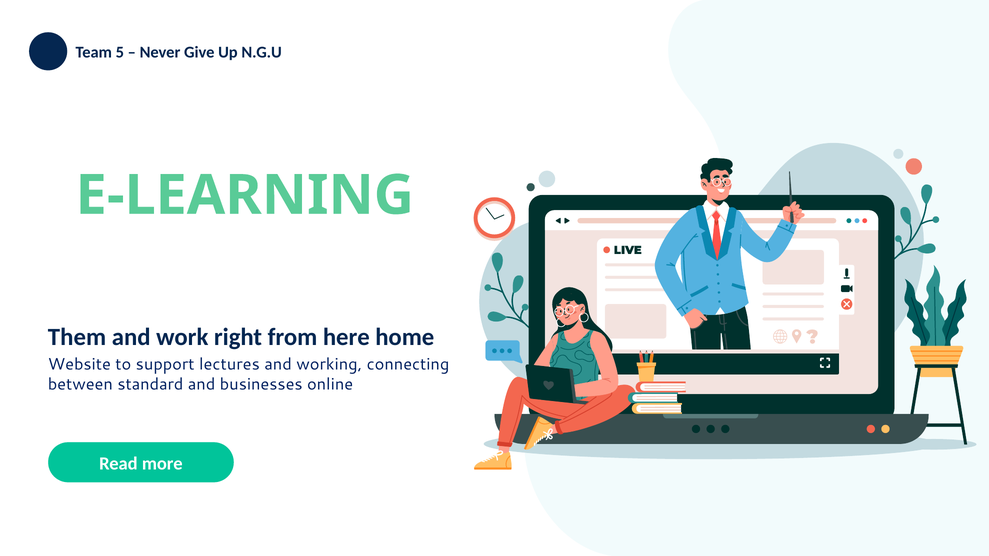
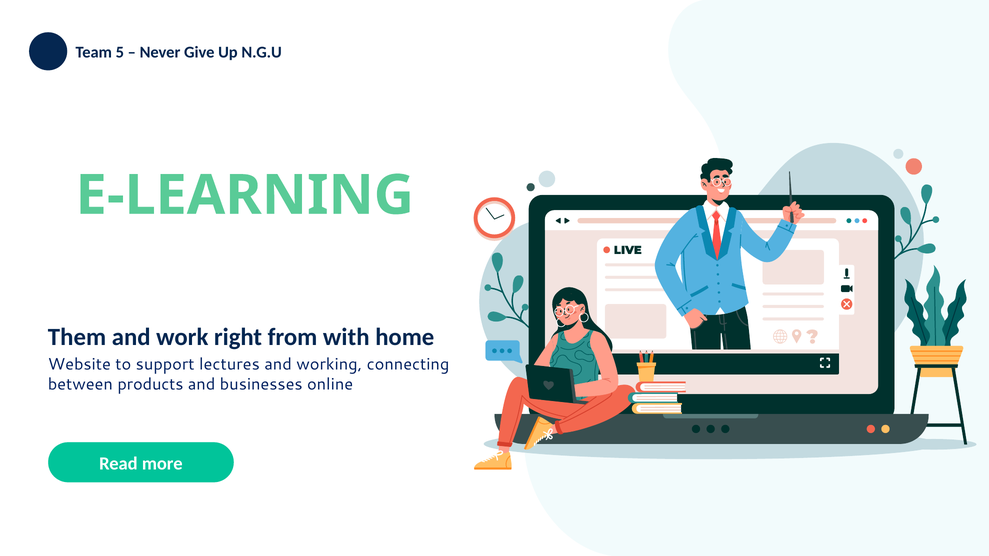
here: here -> with
standard: standard -> products
